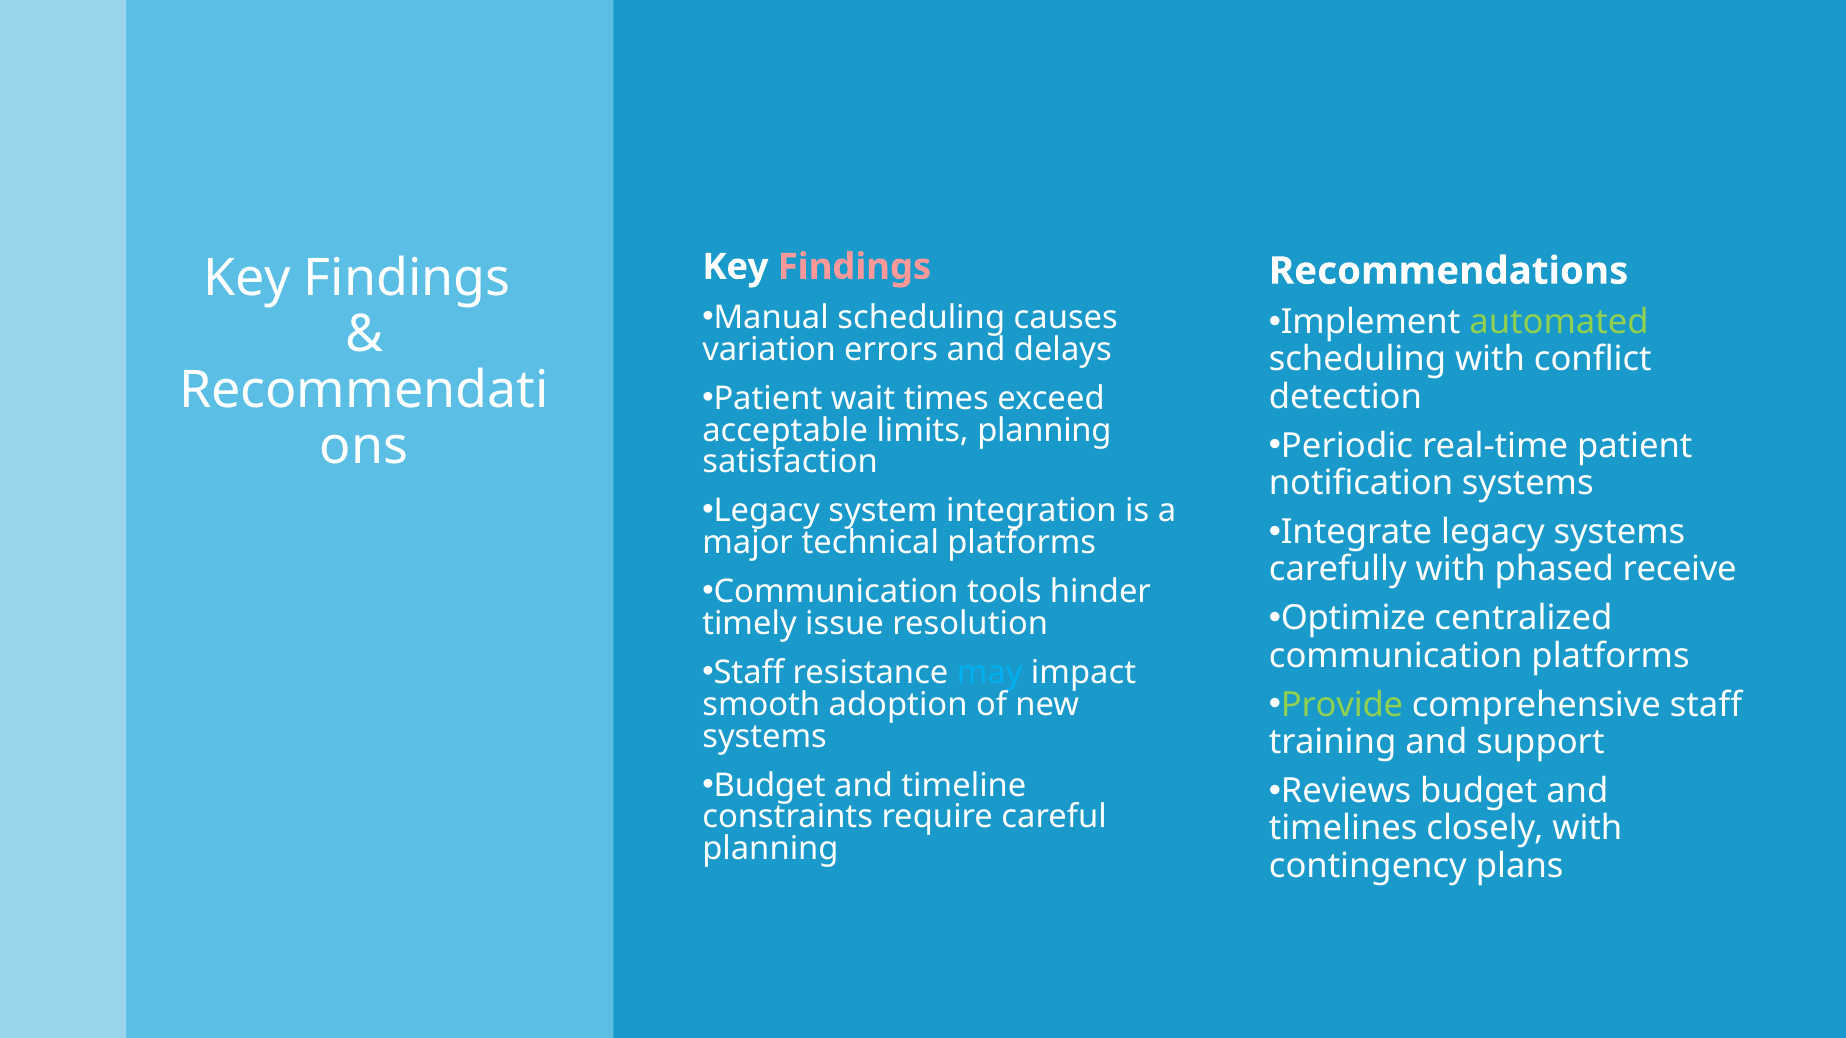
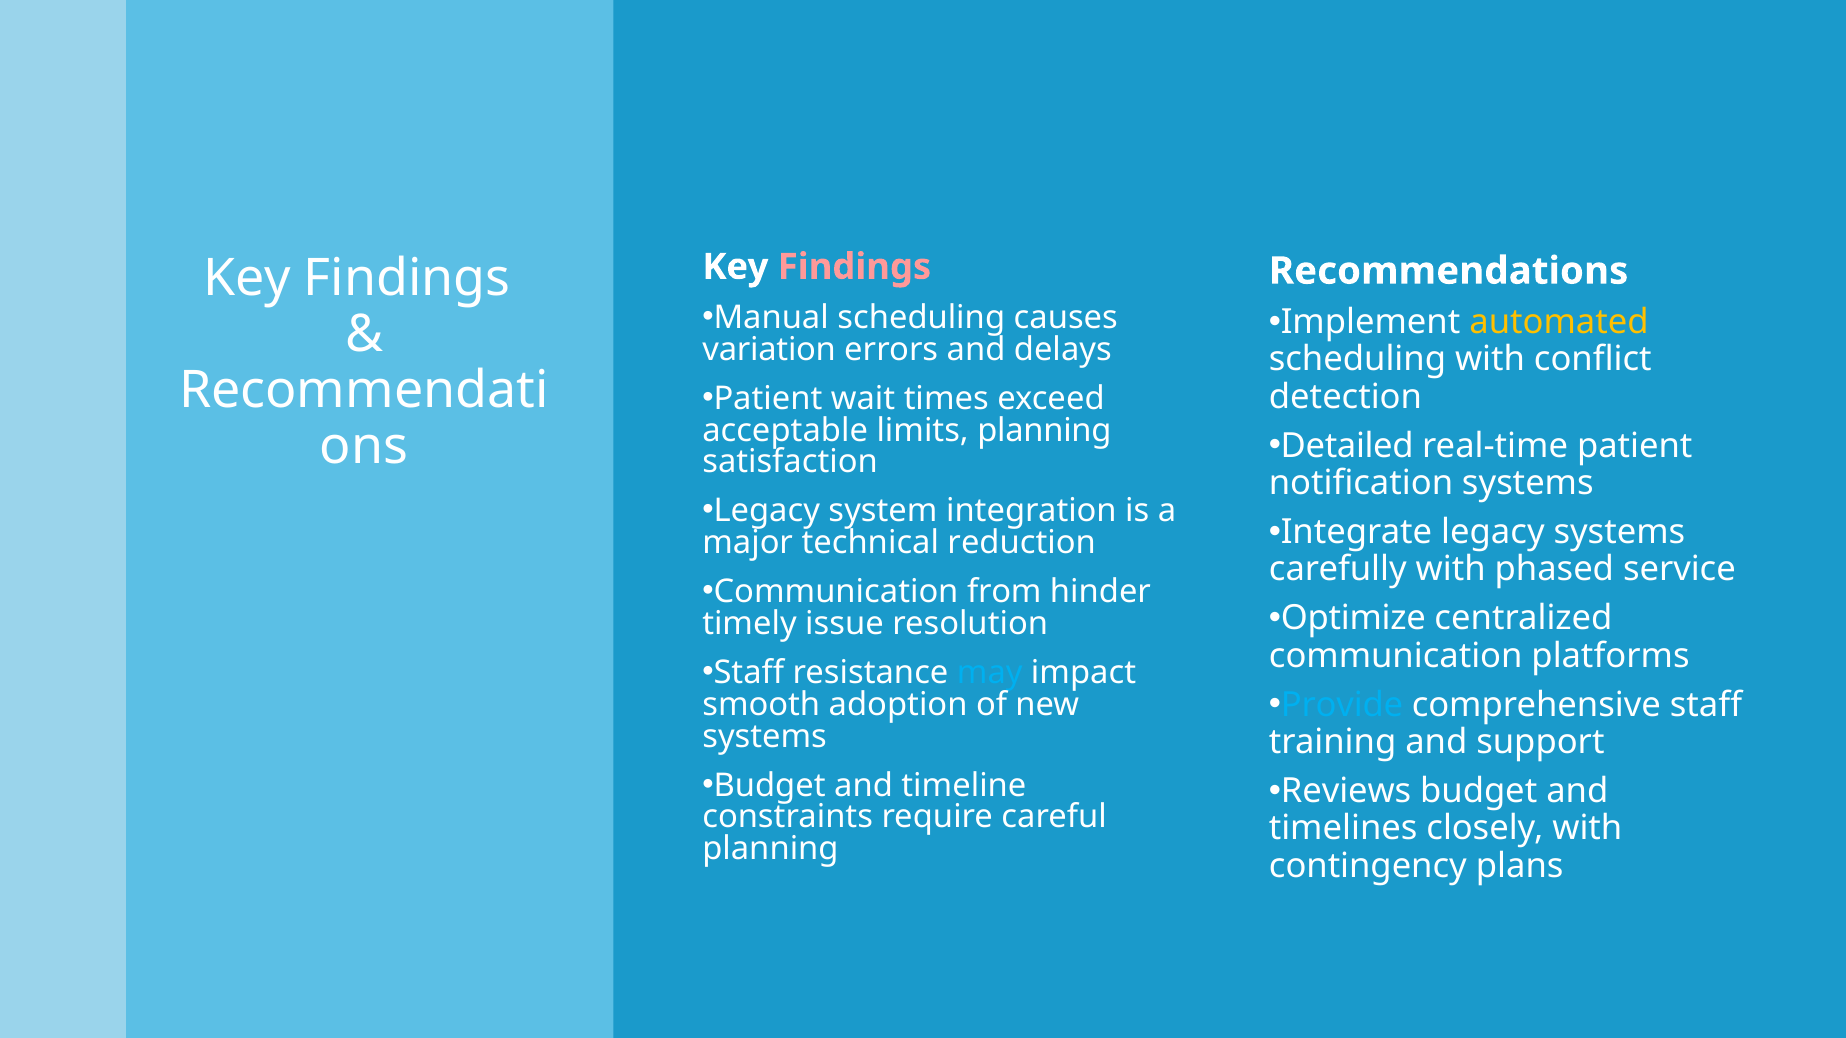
automated colour: light green -> yellow
Periodic: Periodic -> Detailed
technical platforms: platforms -> reduction
receive: receive -> service
tools: tools -> from
Provide colour: light green -> light blue
